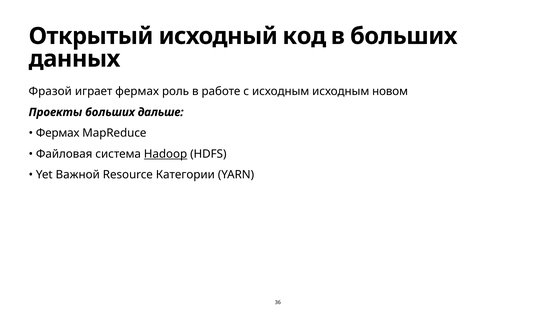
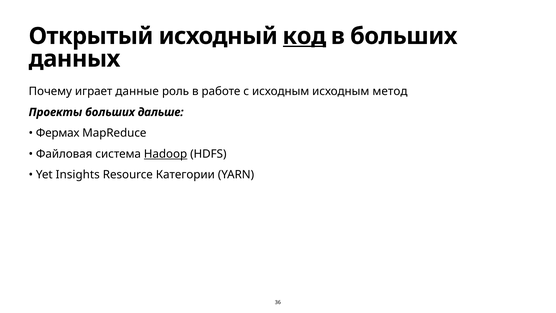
код underline: none -> present
Фразой: Фразой -> Почему
играет фермах: фермах -> данные
новом: новом -> метод
Важной: Важной -> Insights
